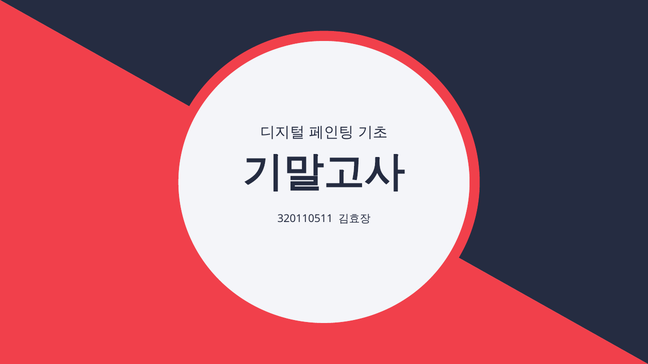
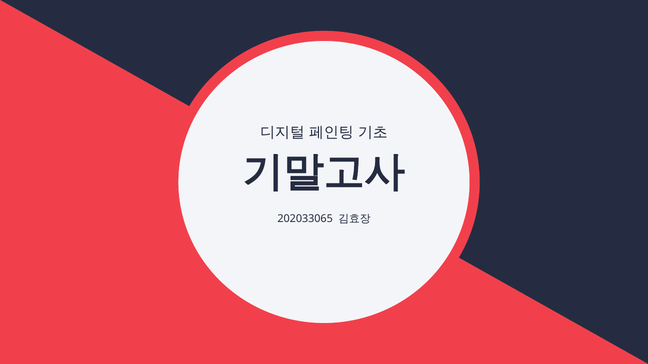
320110511: 320110511 -> 202033065
